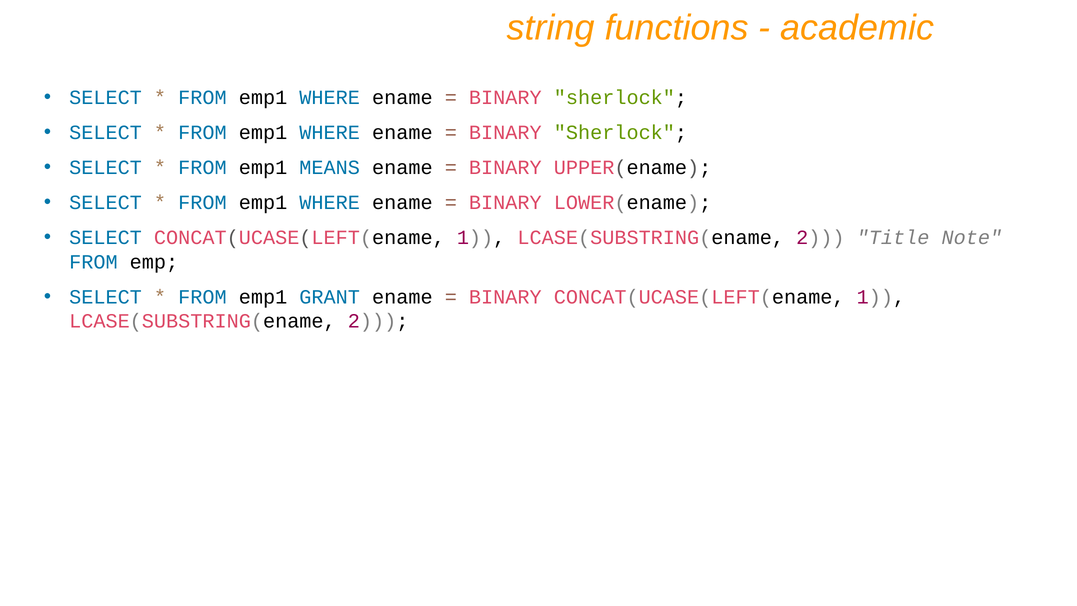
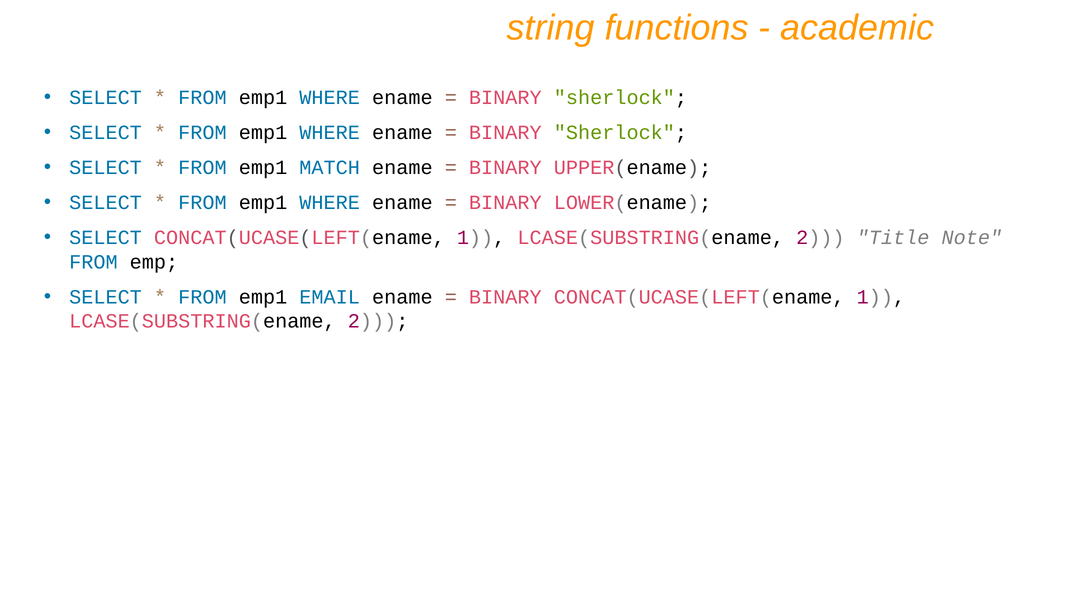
MEANS: MEANS -> MATCH
GRANT: GRANT -> EMAIL
